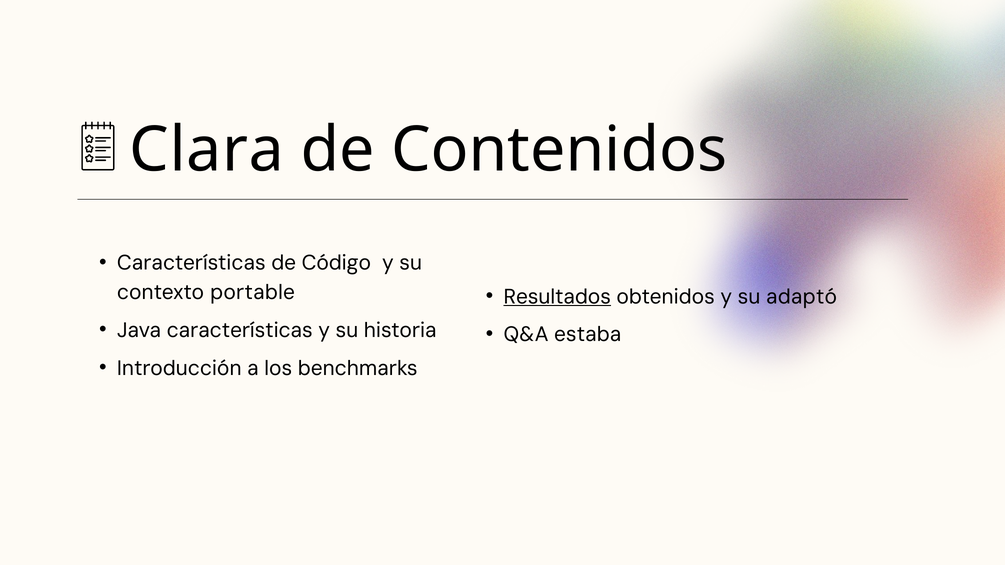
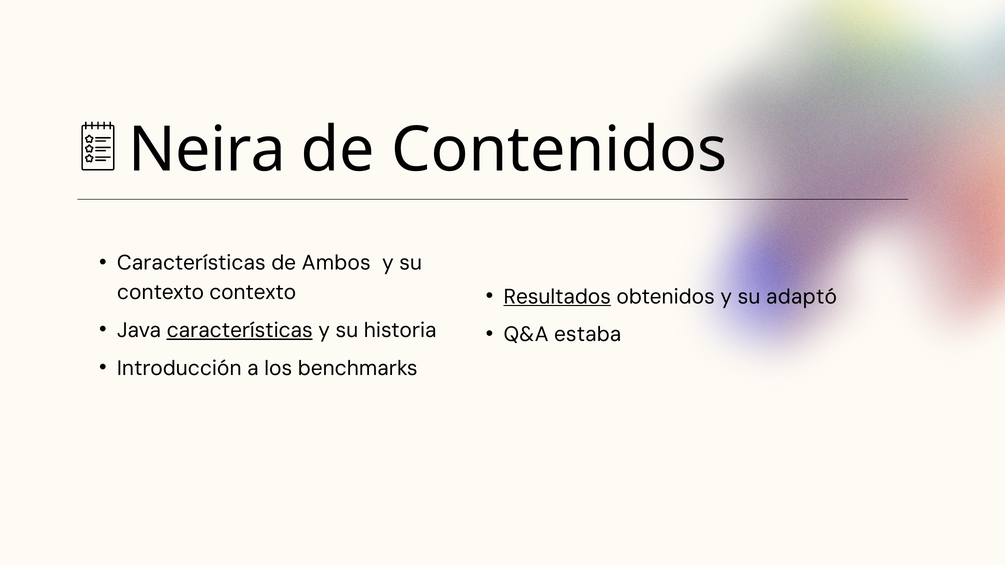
Clara: Clara -> Neira
Código: Código -> Ambos
contexto portable: portable -> contexto
características at (240, 330) underline: none -> present
